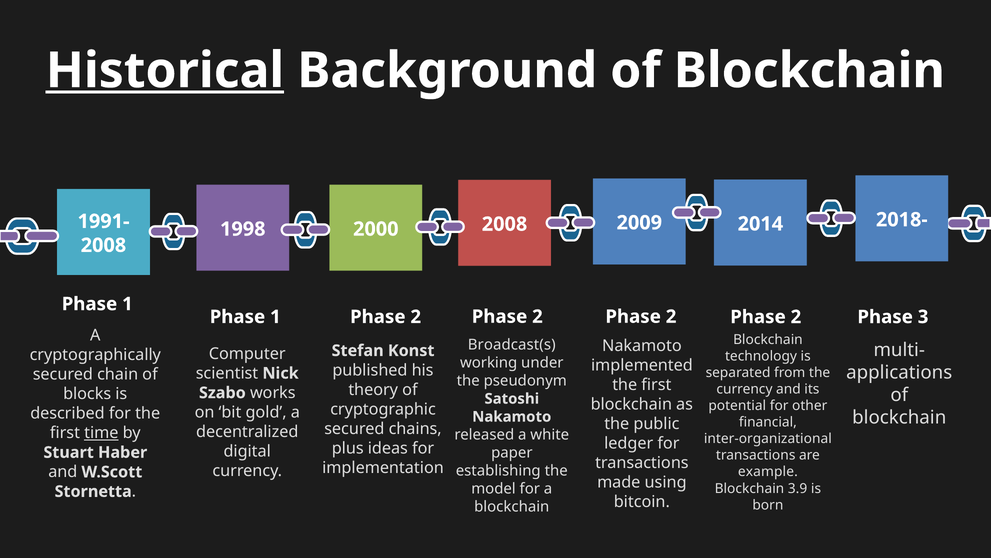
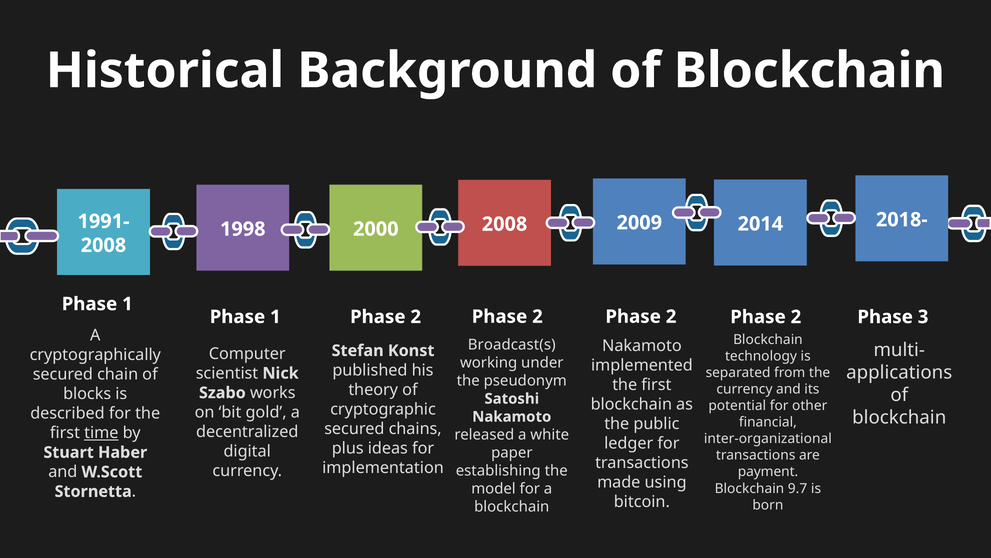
Historical underline: present -> none
example: example -> payment
3.9: 3.9 -> 9.7
